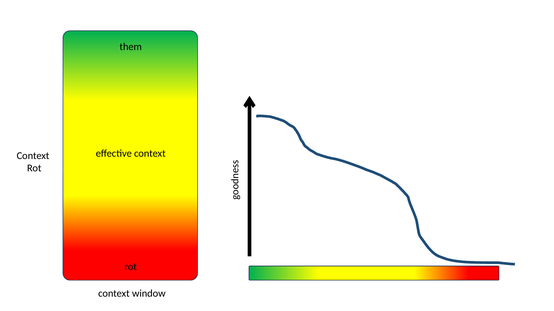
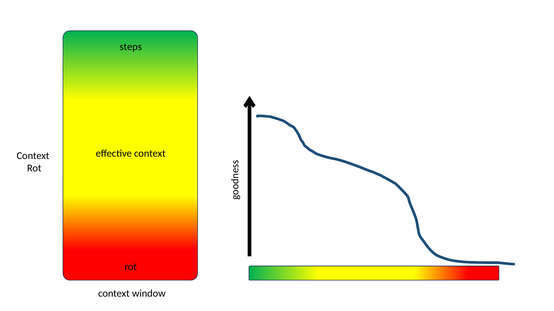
them: them -> steps
